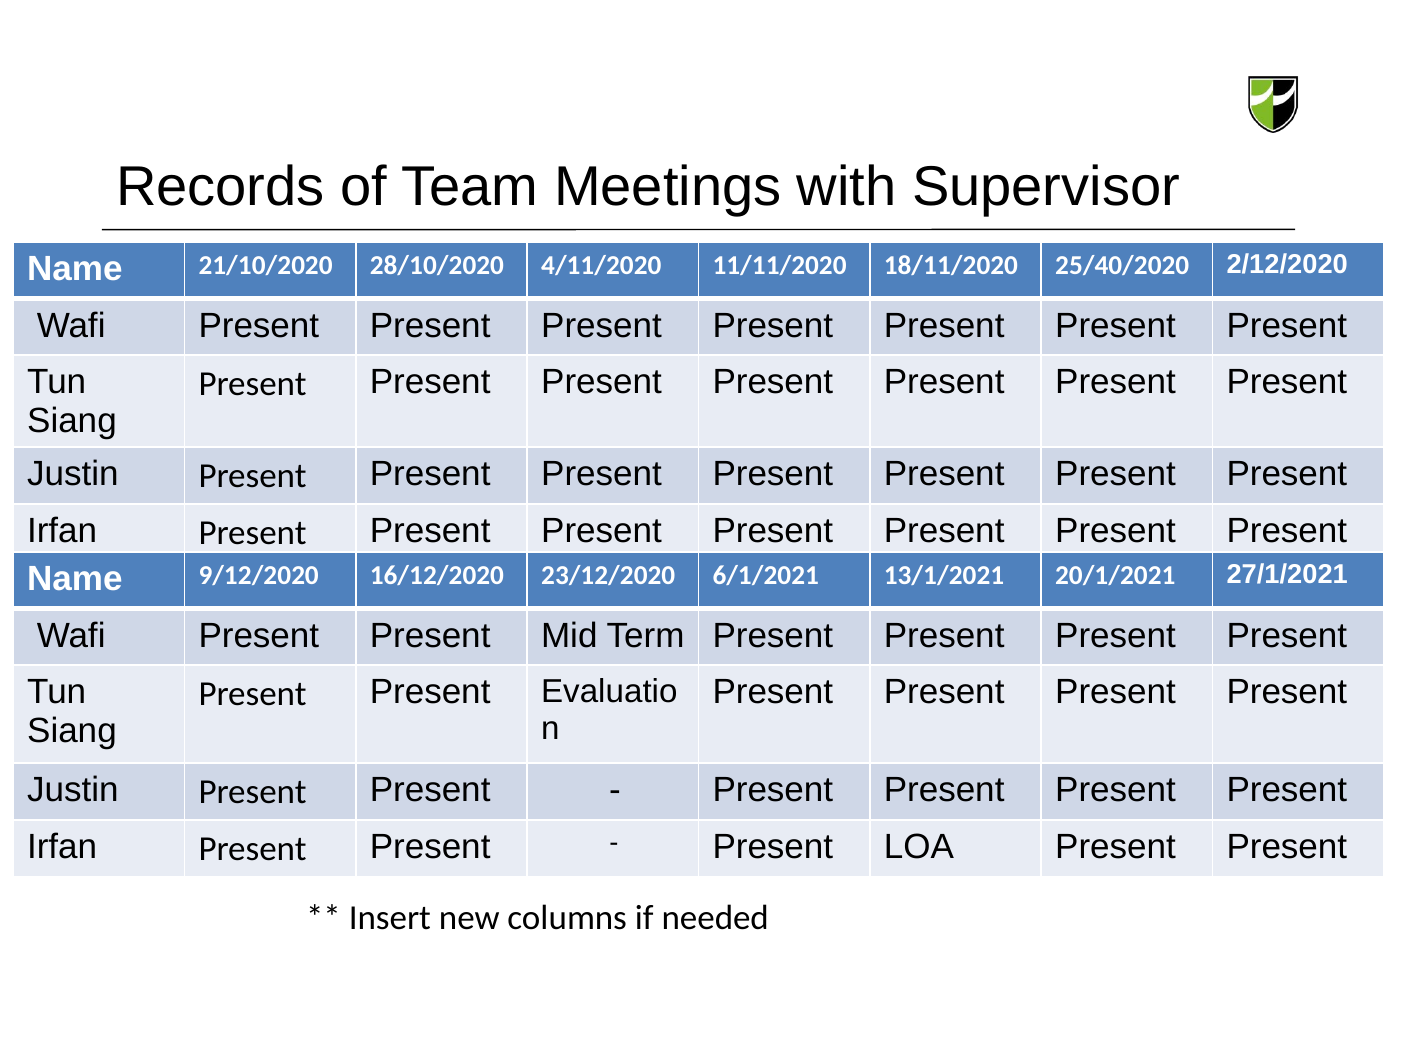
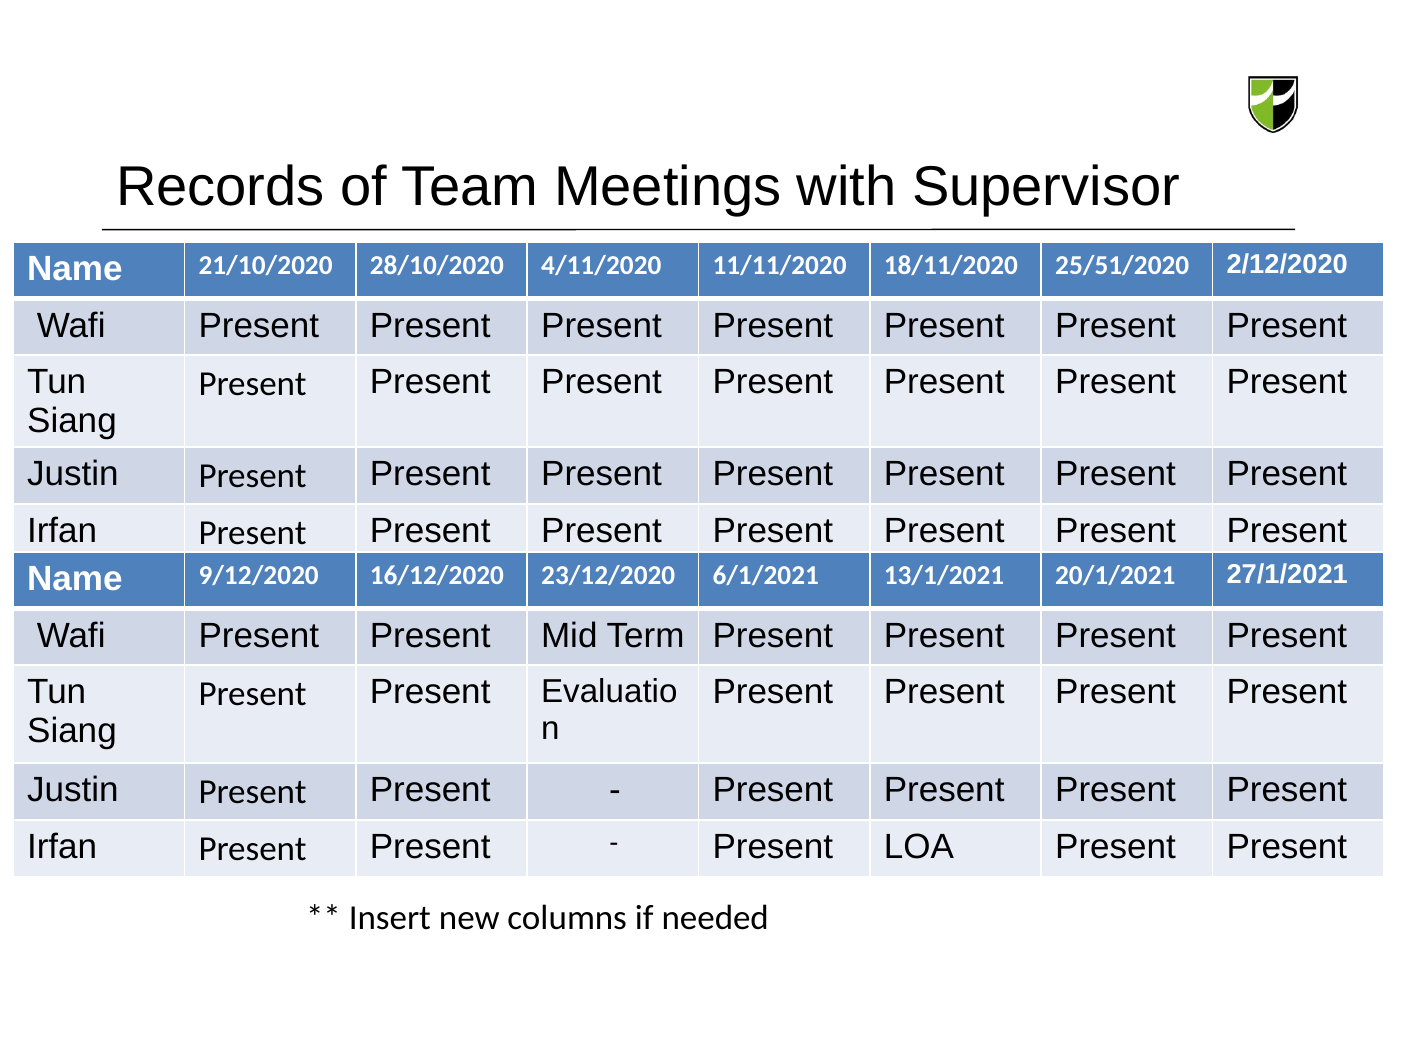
25/40/2020: 25/40/2020 -> 25/51/2020
